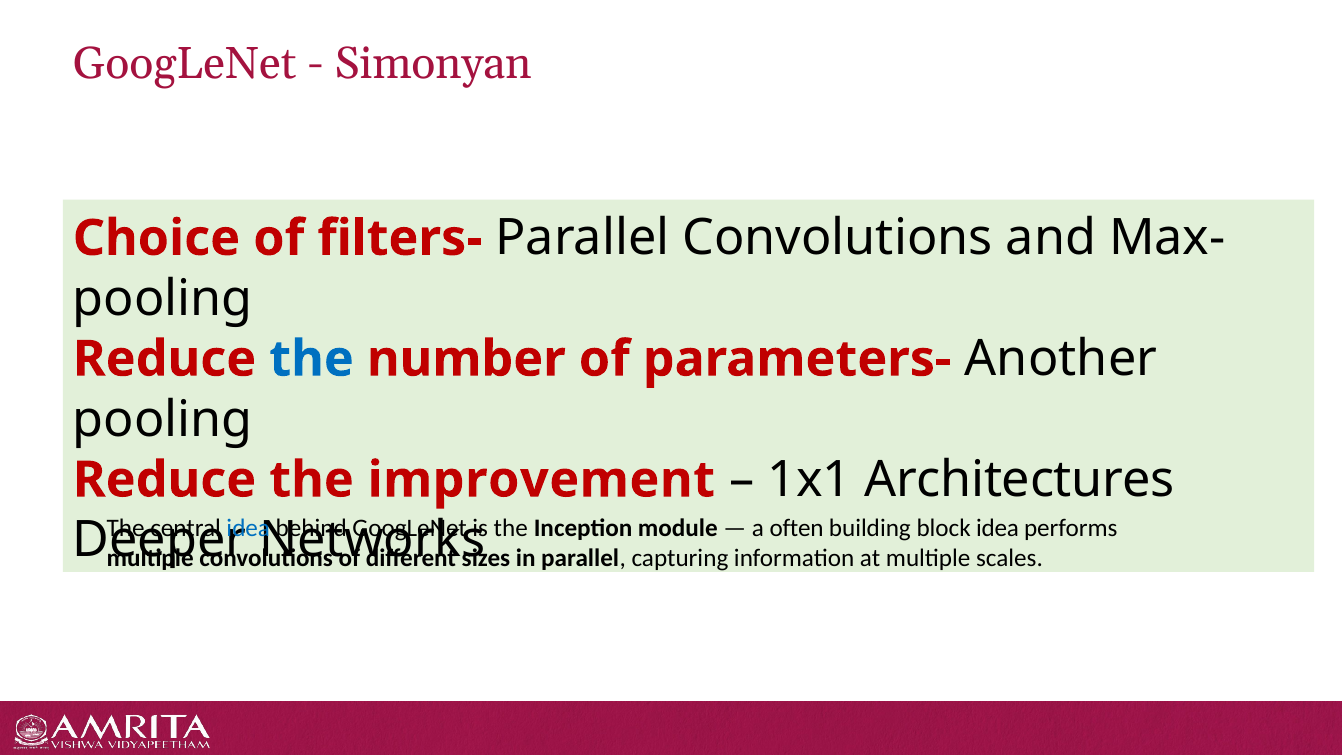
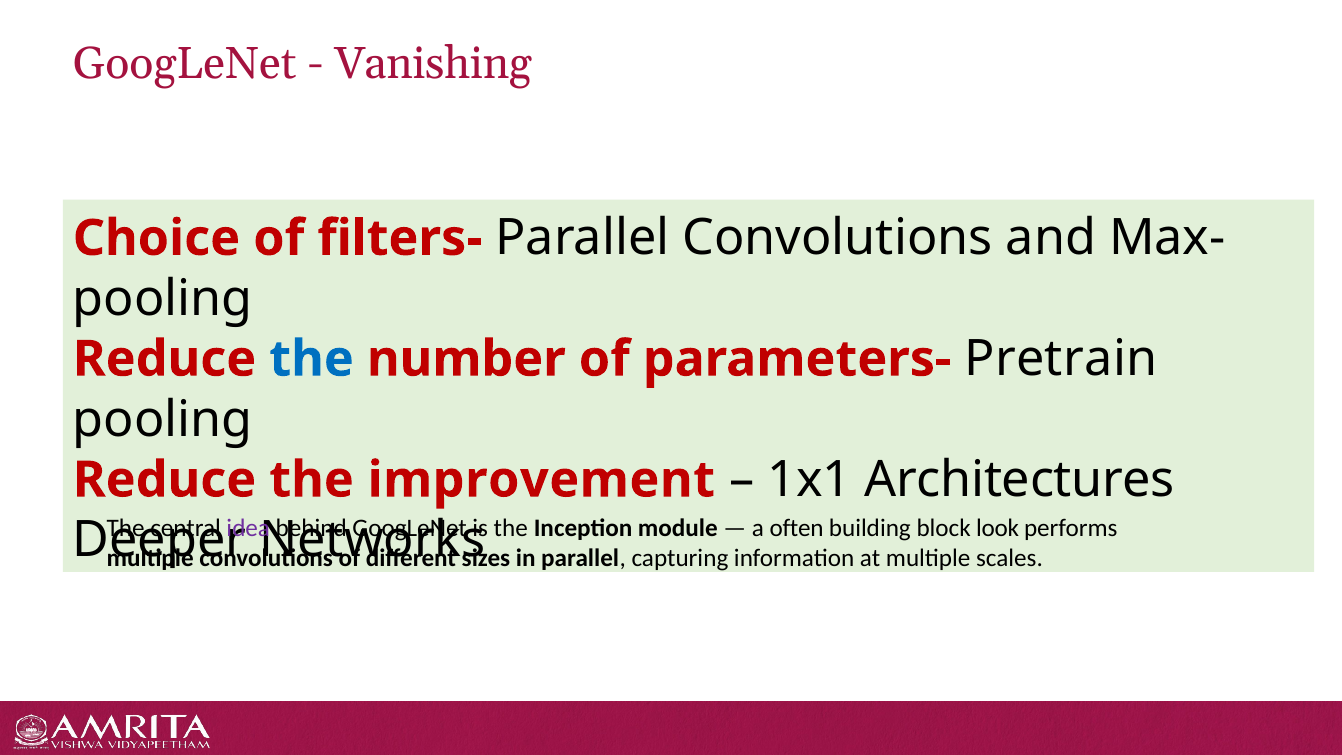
Simonyan: Simonyan -> Vanishing
Another: Another -> Pretrain
idea at (248, 528) colour: blue -> purple
block idea: idea -> look
